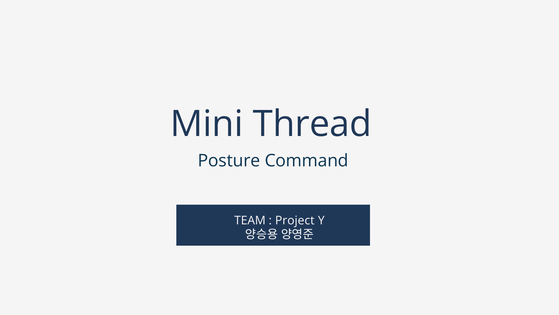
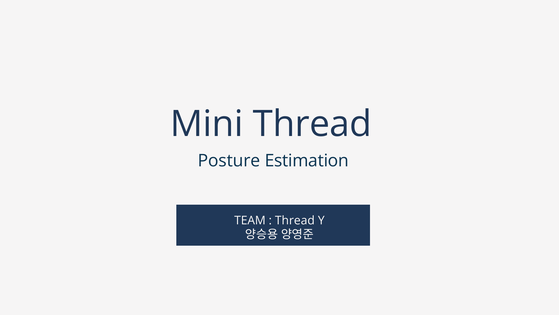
Command: Command -> Estimation
Project at (295, 220): Project -> Thread
